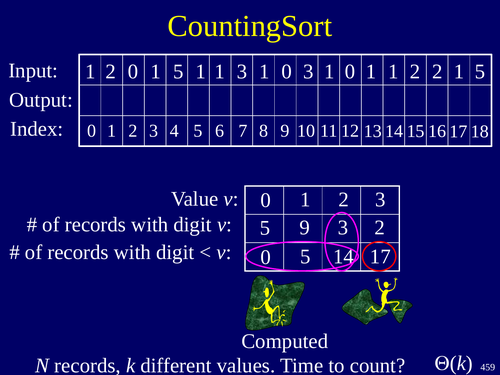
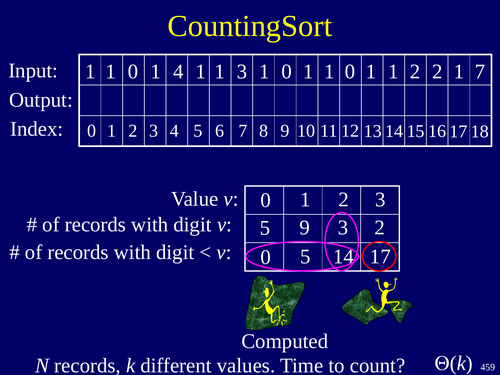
2 at (111, 72): 2 -> 1
0 1 5: 5 -> 4
3 1 0 3: 3 -> 1
2 1 5: 5 -> 7
